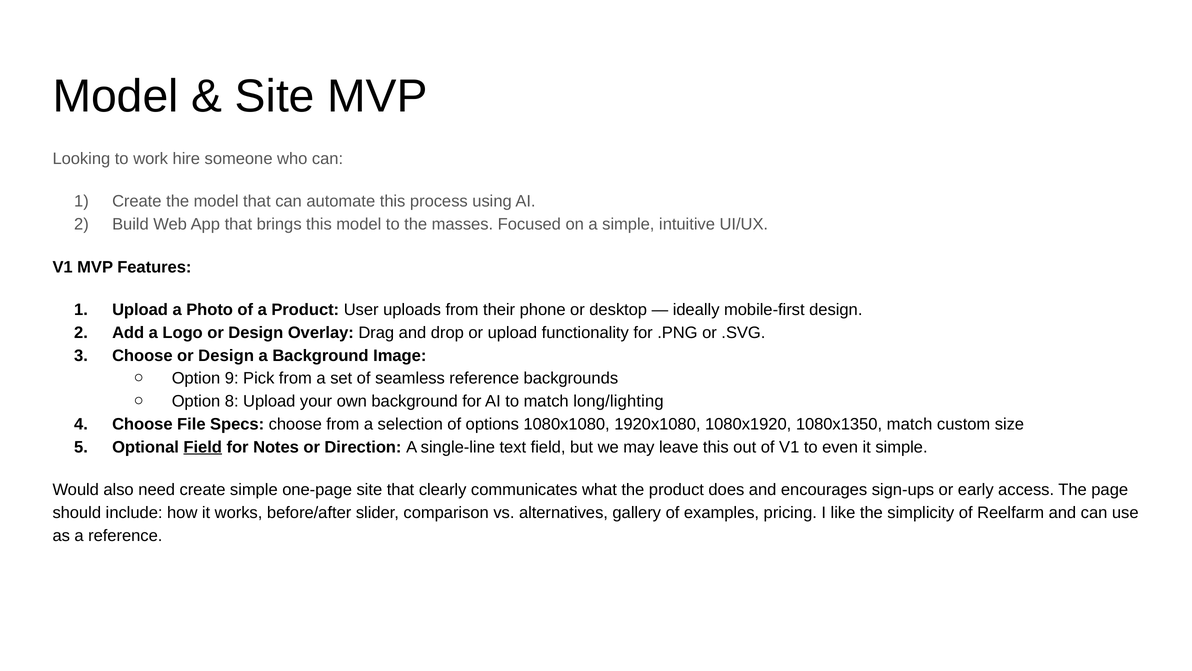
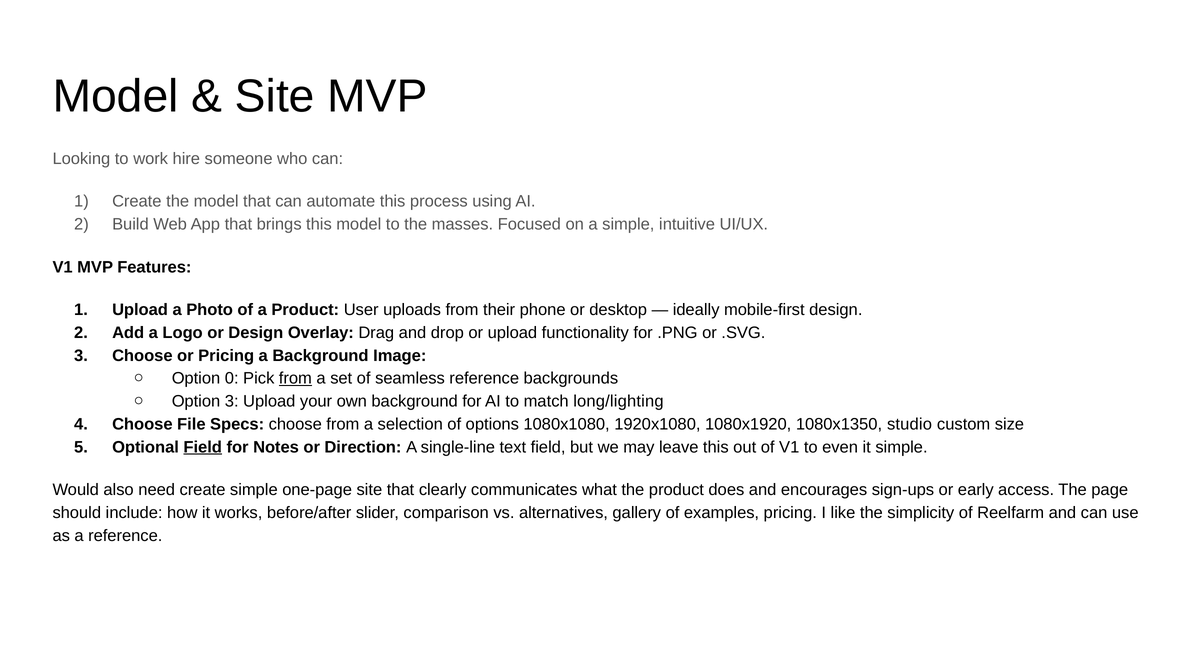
Choose or Design: Design -> Pricing
9: 9 -> 0
from at (295, 378) underline: none -> present
Option 8: 8 -> 3
1080x1350 match: match -> studio
